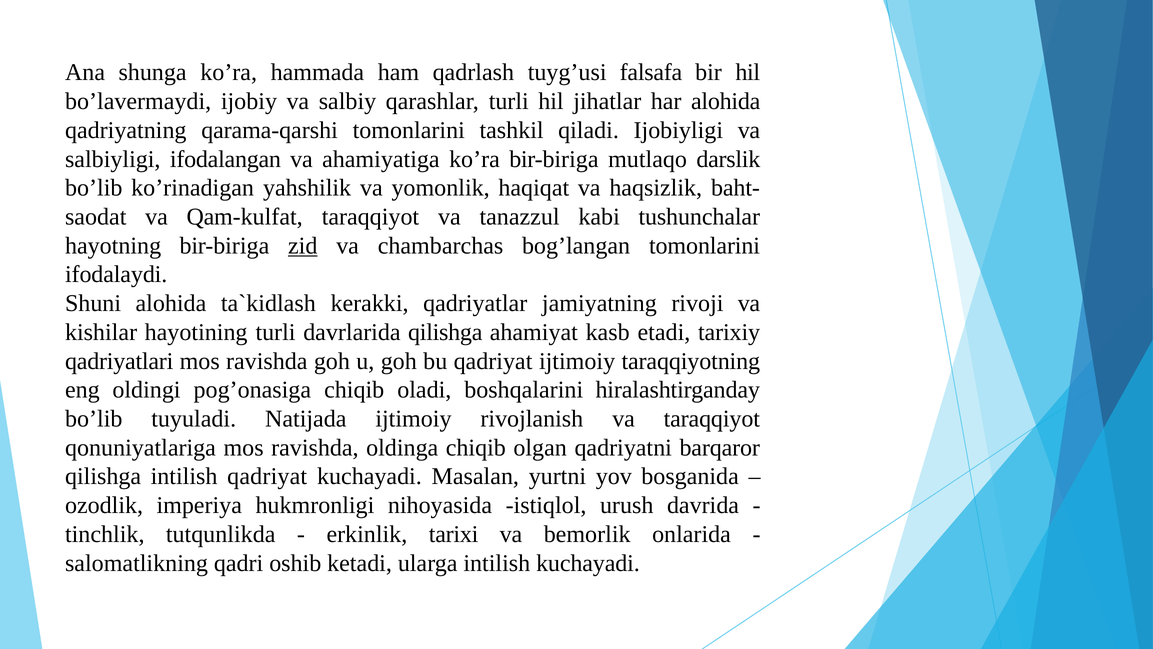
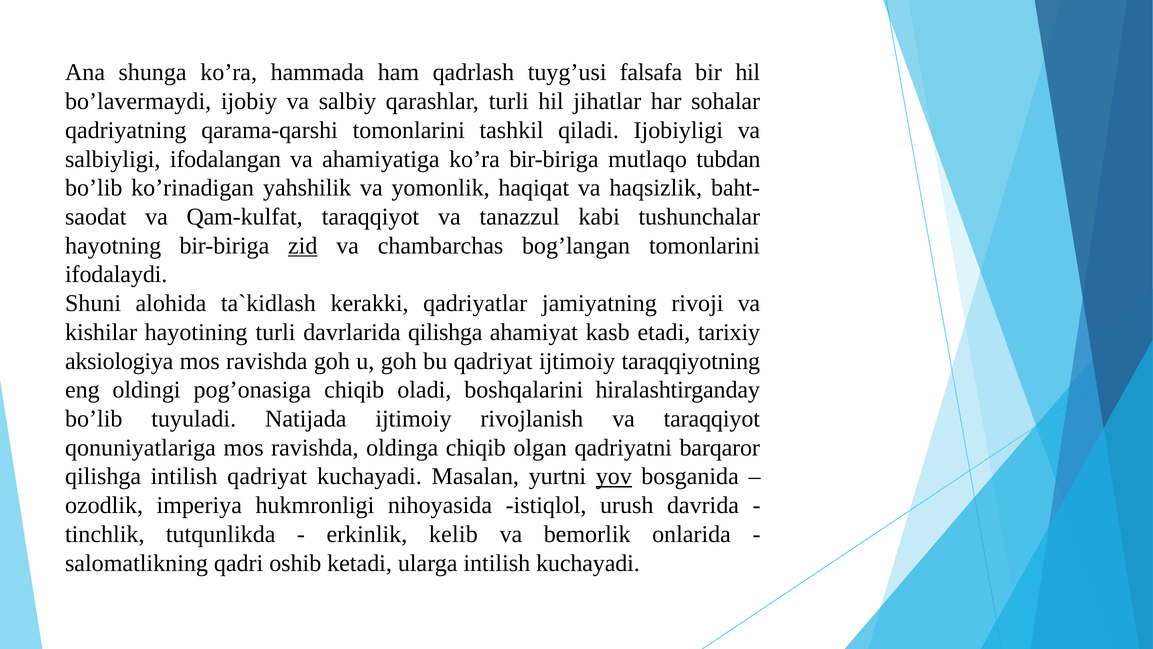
har alohida: alohida -> sohalar
darslik: darslik -> tubdan
qadriyatlari: qadriyatlari -> aksiologiya
yov underline: none -> present
tarixi: tarixi -> kelib
